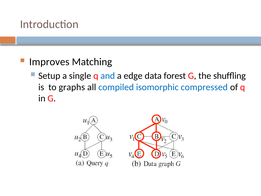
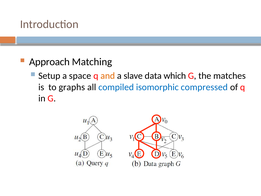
Improves: Improves -> Approach
single: single -> space
and colour: blue -> orange
edge: edge -> slave
forest: forest -> which
shufﬂing: shufﬂing -> matches
